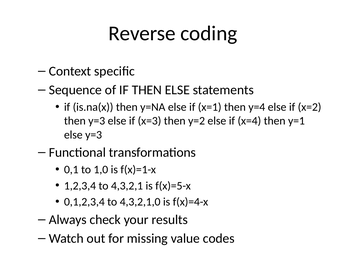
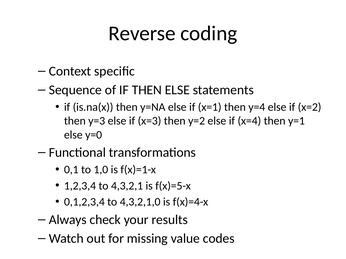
else y=3: y=3 -> y=0
